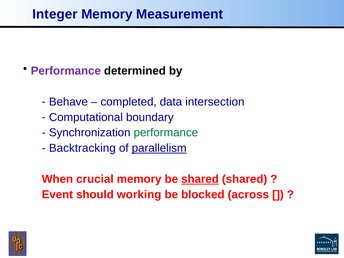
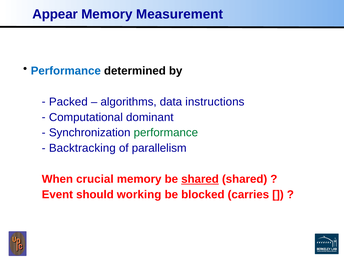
Integer: Integer -> Appear
Performance at (66, 71) colour: purple -> blue
Behave: Behave -> Packed
completed: completed -> algorithms
intersection: intersection -> instructions
boundary: boundary -> dominant
parallelism underline: present -> none
across: across -> carries
